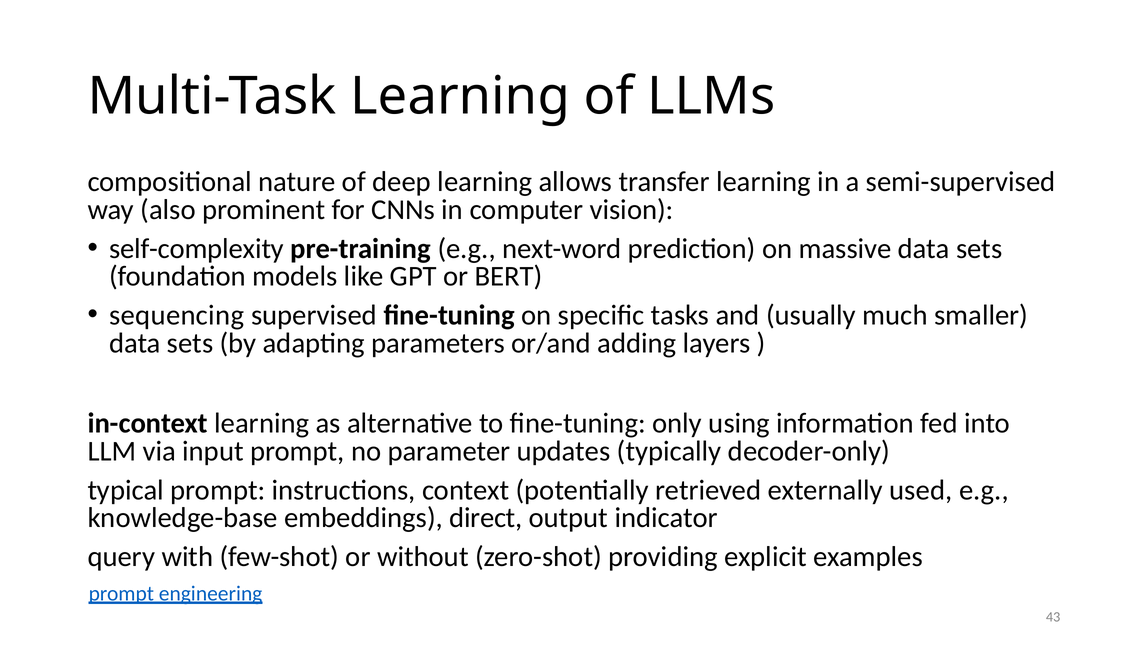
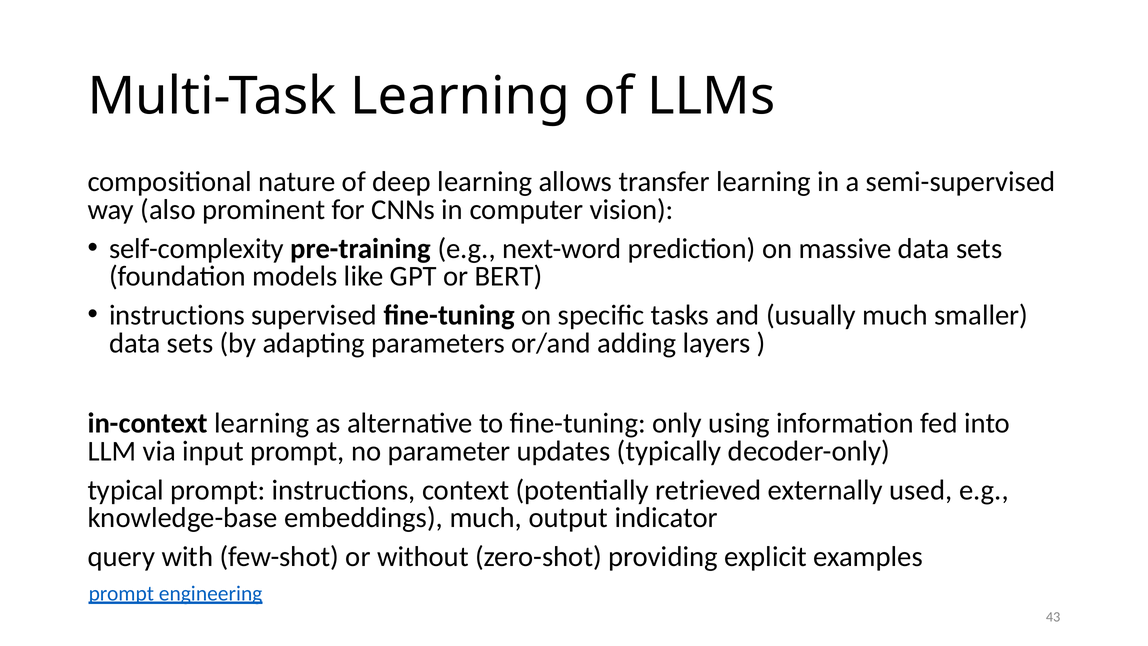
sequencing at (177, 315): sequencing -> instructions
embeddings direct: direct -> much
